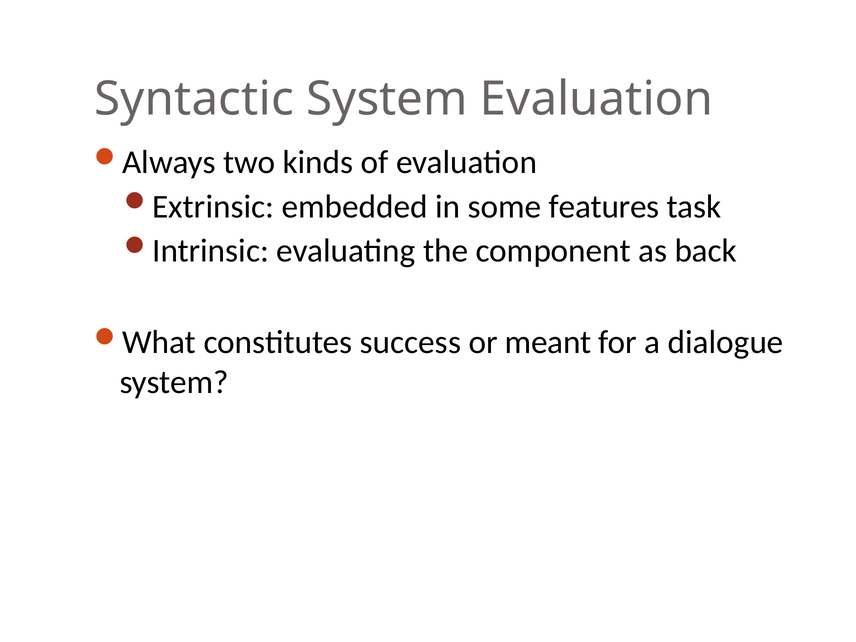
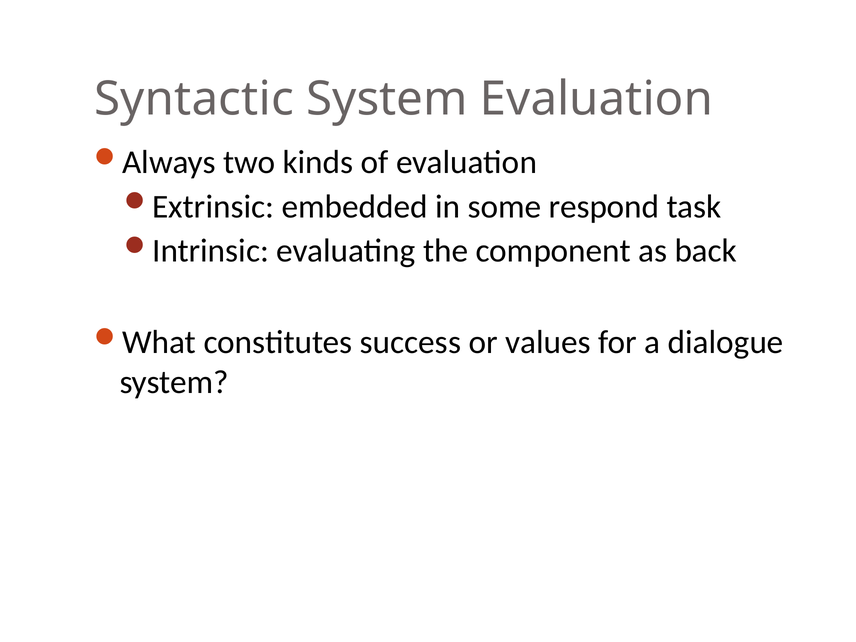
features: features -> respond
meant: meant -> values
